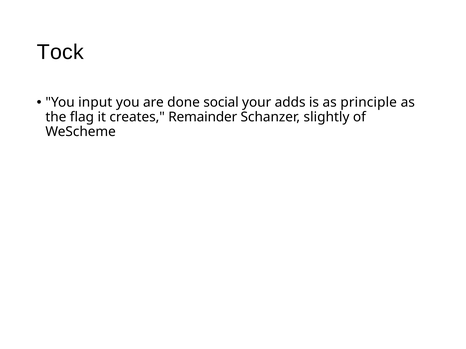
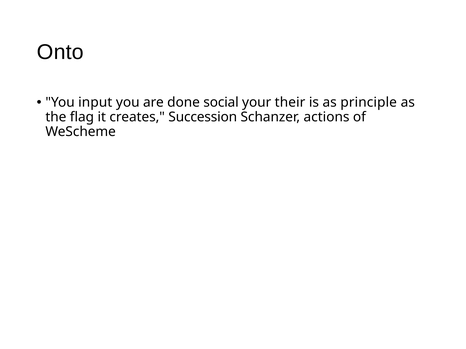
Tock: Tock -> Onto
adds: adds -> their
Remainder: Remainder -> Succession
slightly: slightly -> actions
